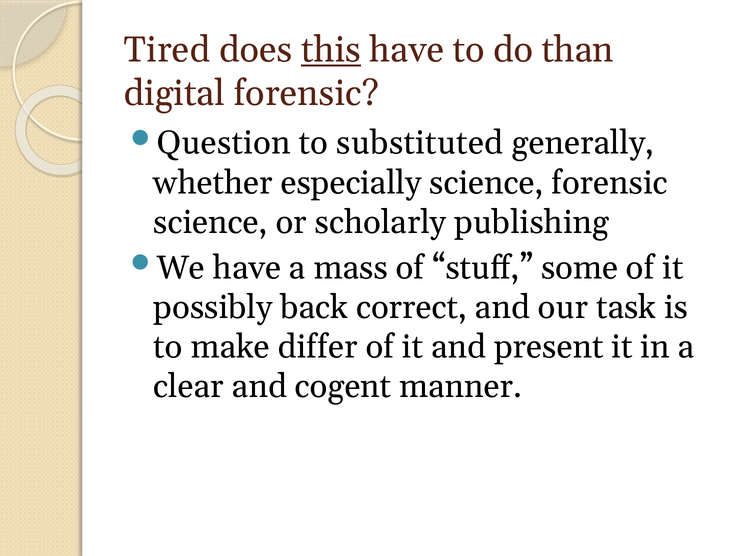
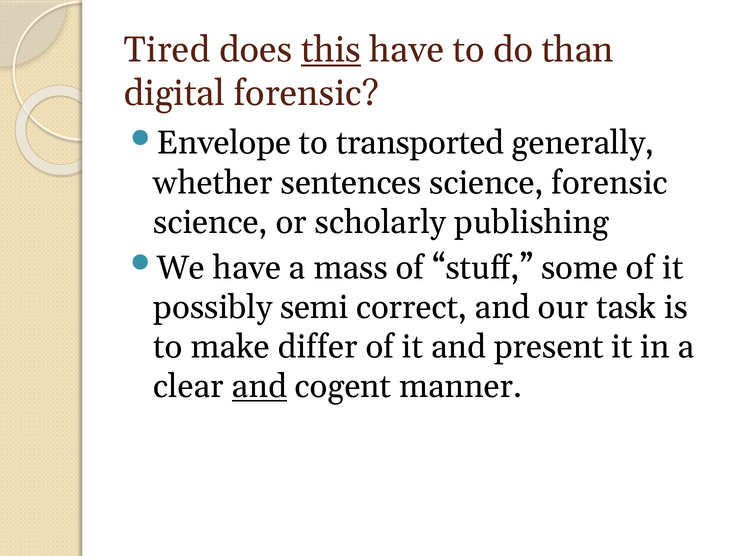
Question: Question -> Envelope
substituted: substituted -> transported
especially: especially -> sentences
back: back -> semi
and at (259, 387) underline: none -> present
